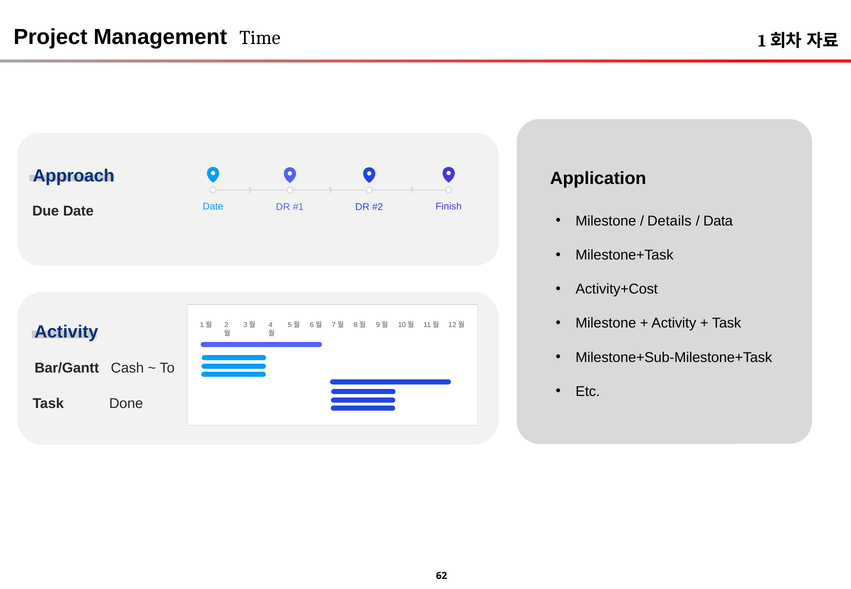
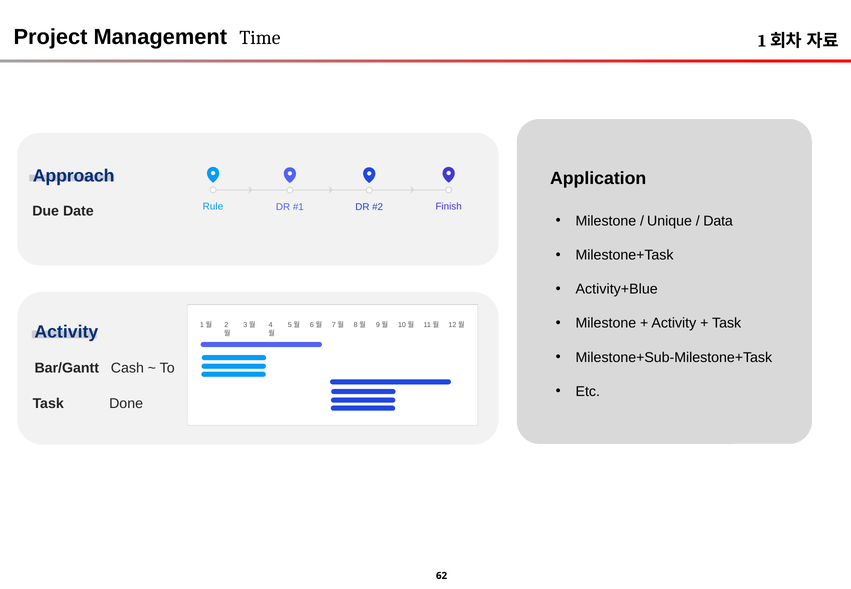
Date at (213, 207): Date -> Rule
Details: Details -> Unique
Activity+Cost: Activity+Cost -> Activity+Blue
